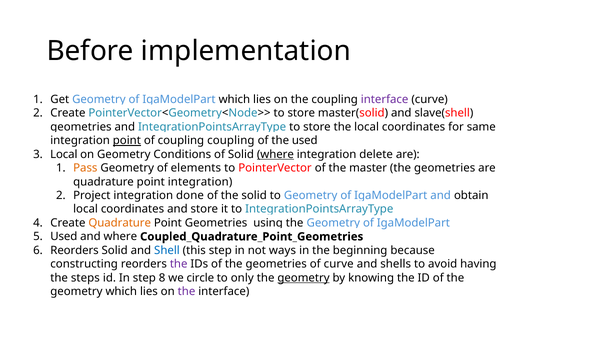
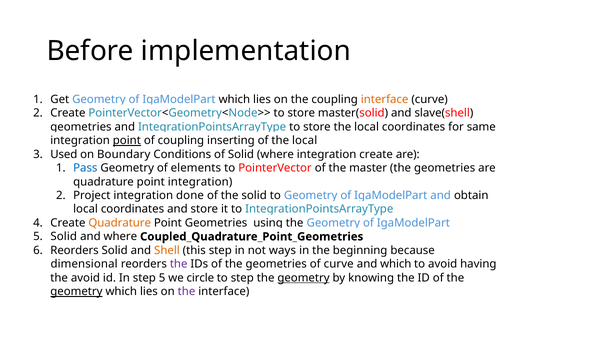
interface at (385, 99) colour: purple -> orange
coupling coupling: coupling -> inserting
of the used: used -> local
Local at (64, 154): Local -> Used
on Geometry: Geometry -> Boundary
where at (275, 154) underline: present -> none
integration delete: delete -> create
Pass colour: orange -> blue
Used at (64, 237): Used -> Solid
Shell colour: blue -> orange
constructing: constructing -> dimensional
and shells: shells -> which
the steps: steps -> avoid
step 8: 8 -> 5
to only: only -> step
geometry at (76, 292) underline: none -> present
